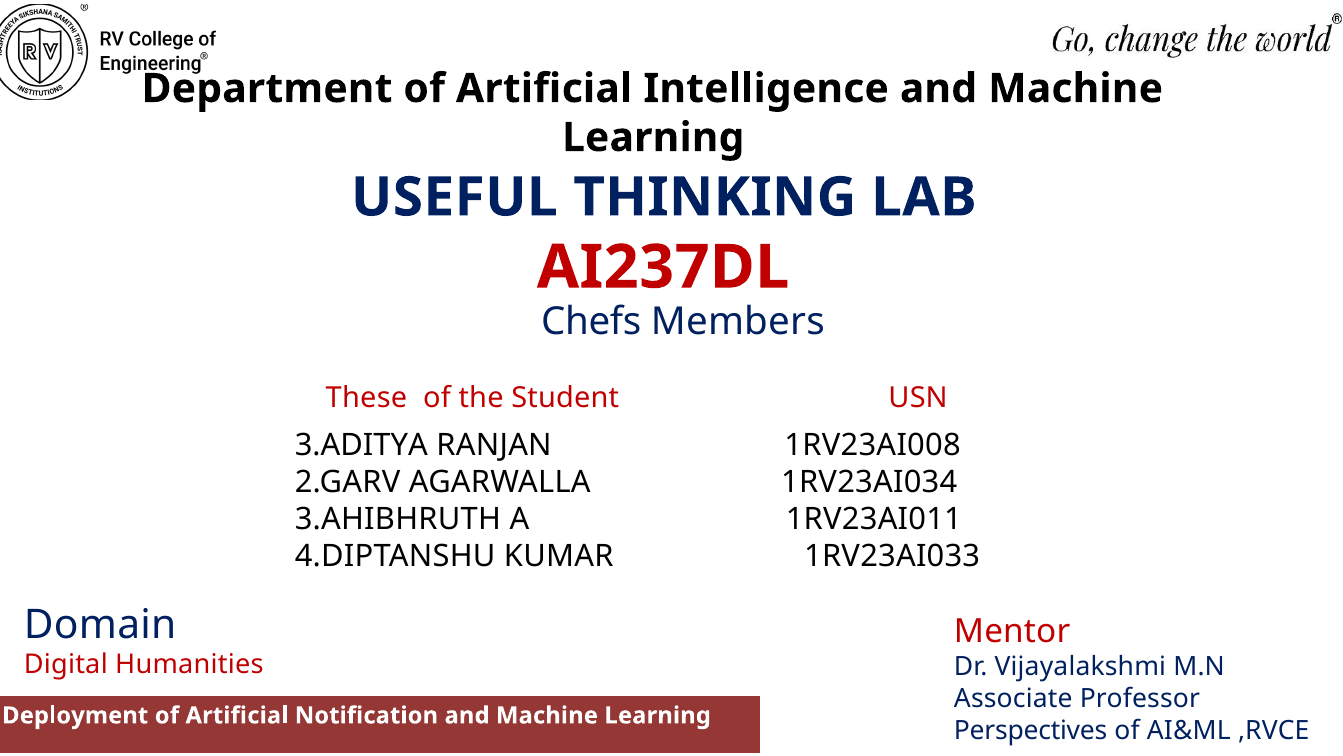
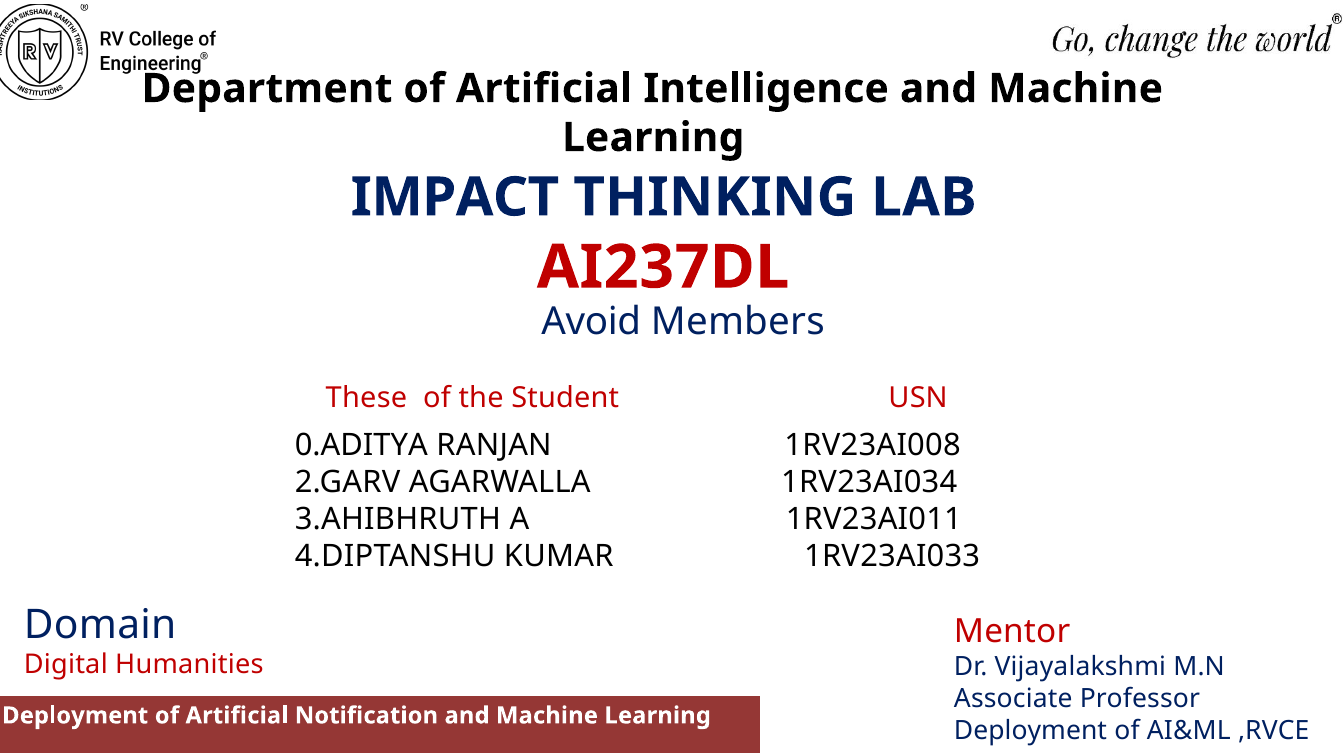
USEFUL: USEFUL -> IMPACT
Chefs: Chefs -> Avoid
3.ADITYA: 3.ADITYA -> 0.ADITYA
Perspectives at (1031, 730): Perspectives -> Deployment
